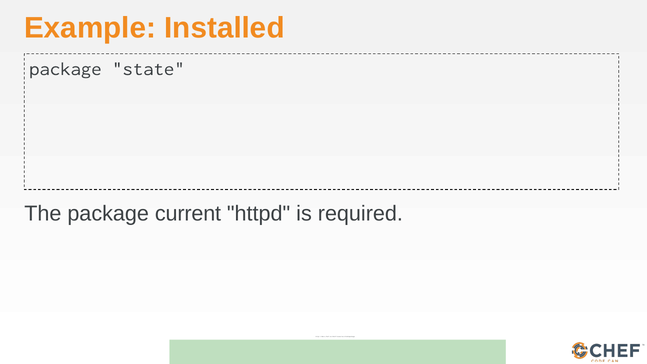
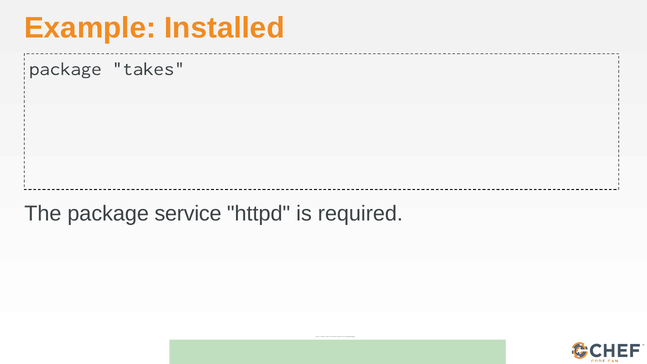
state: state -> takes
current: current -> service
